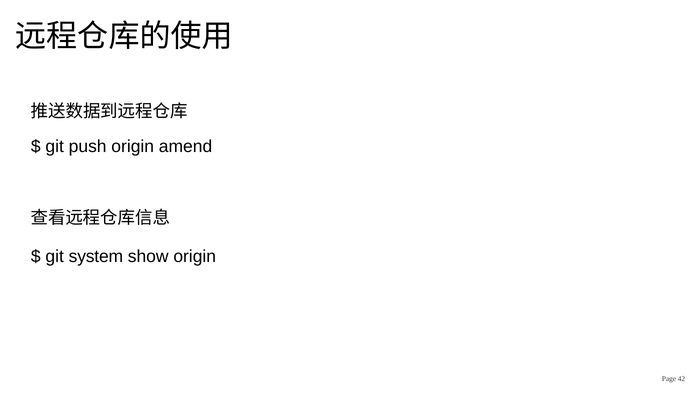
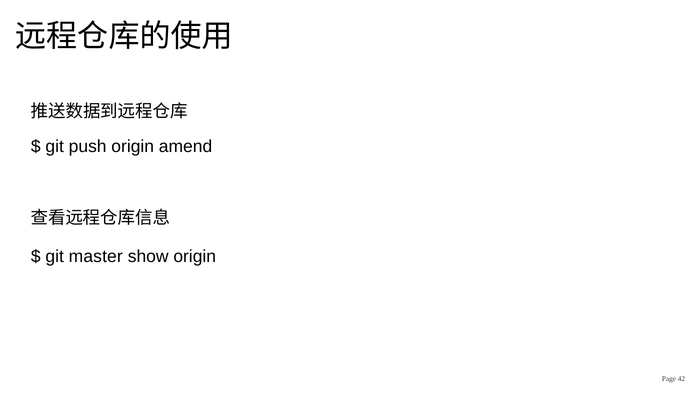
system: system -> master
